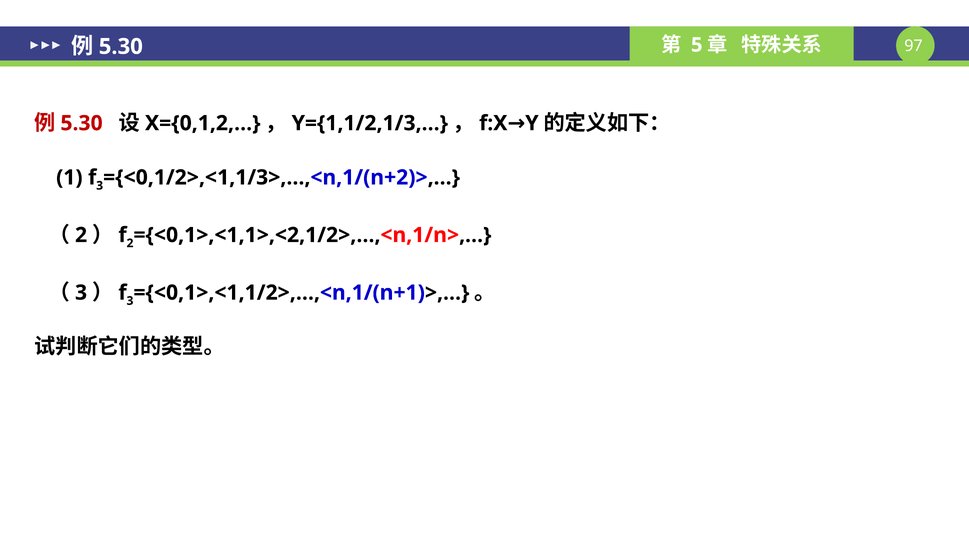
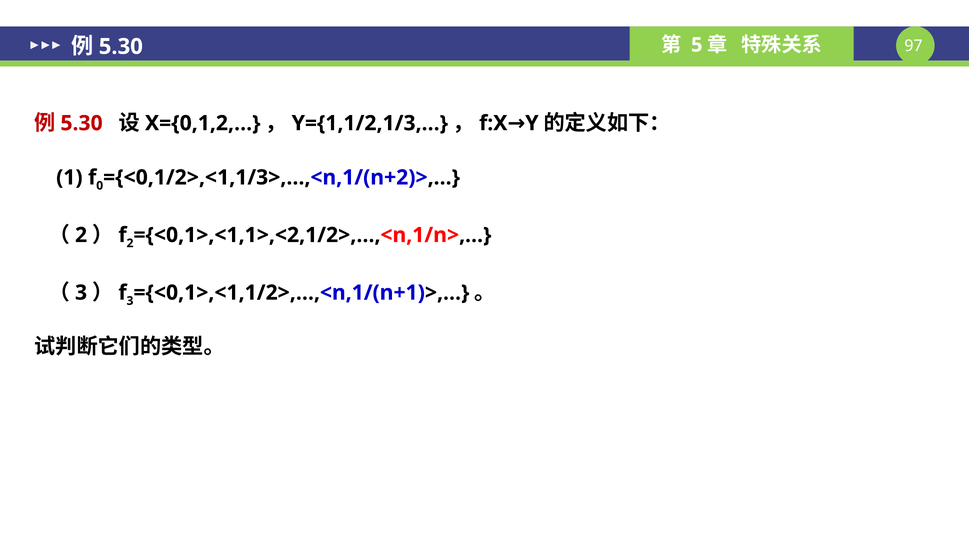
3 at (100, 186): 3 -> 0
